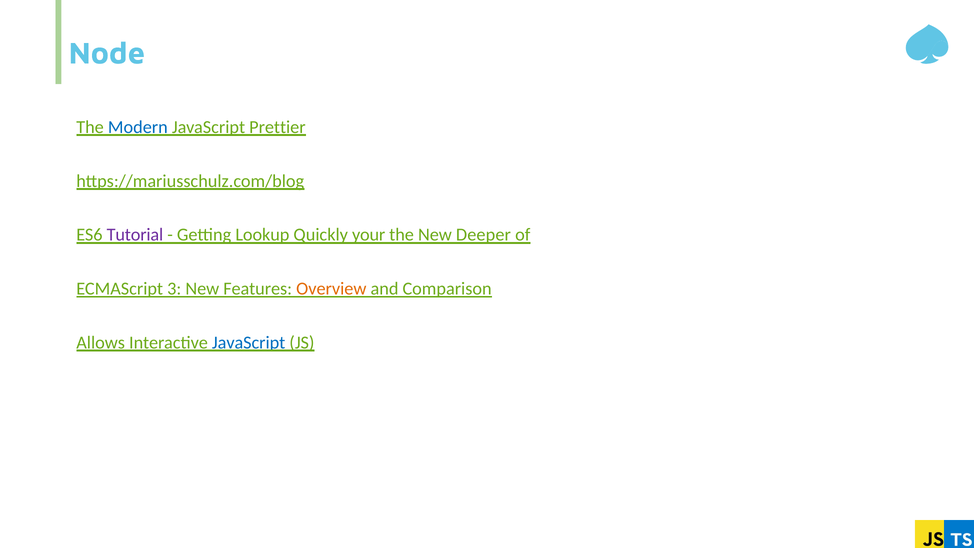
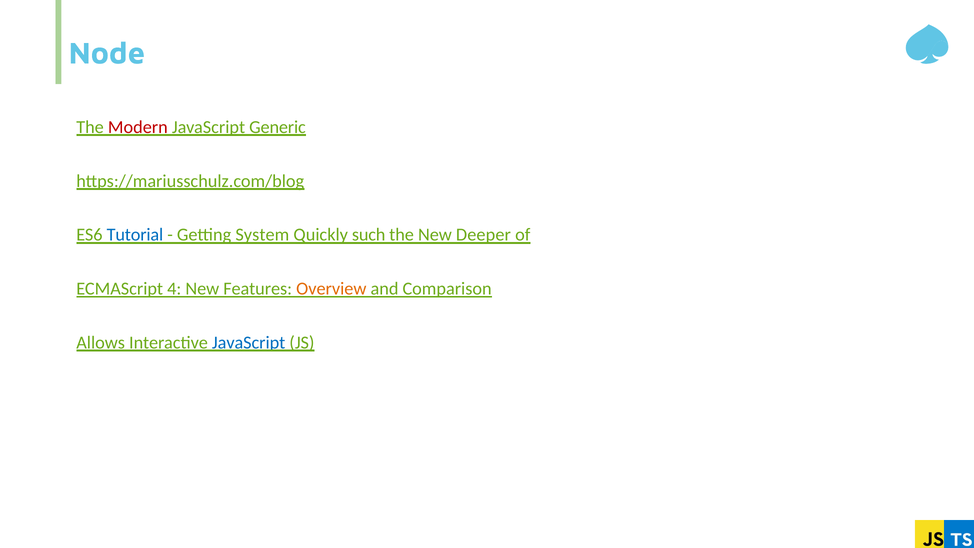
Modern colour: blue -> red
Prettier: Prettier -> Generic
Tutorial colour: purple -> blue
Lookup: Lookup -> System
your: your -> such
3: 3 -> 4
